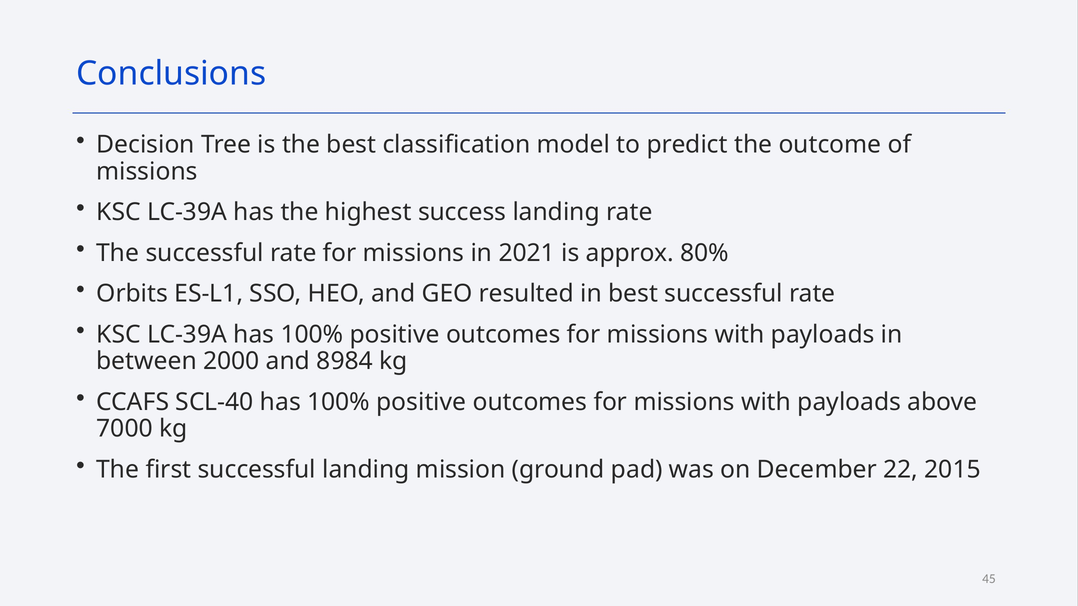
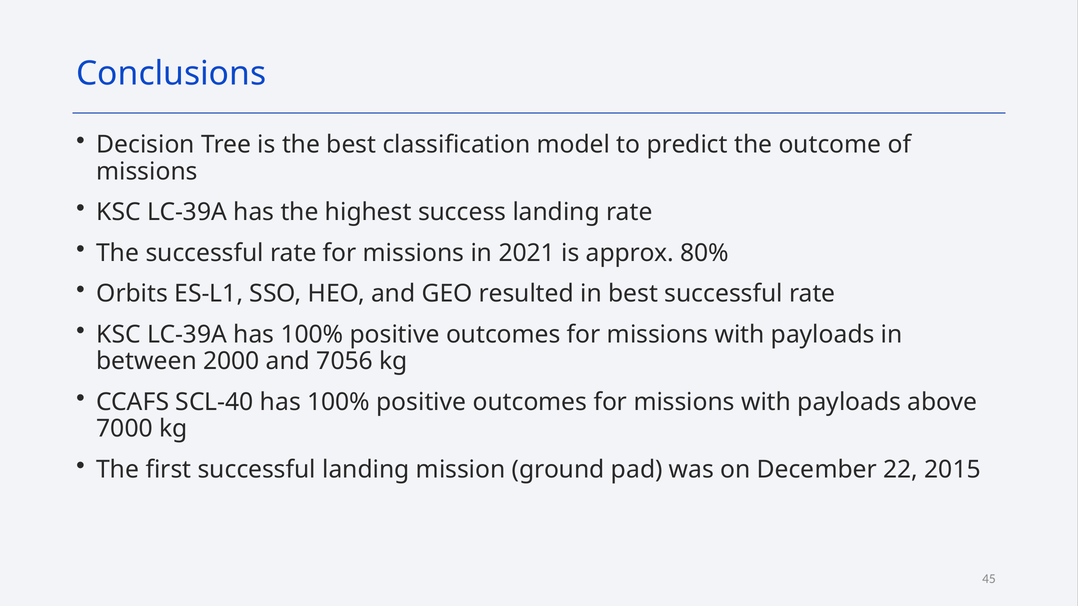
8984: 8984 -> 7056
